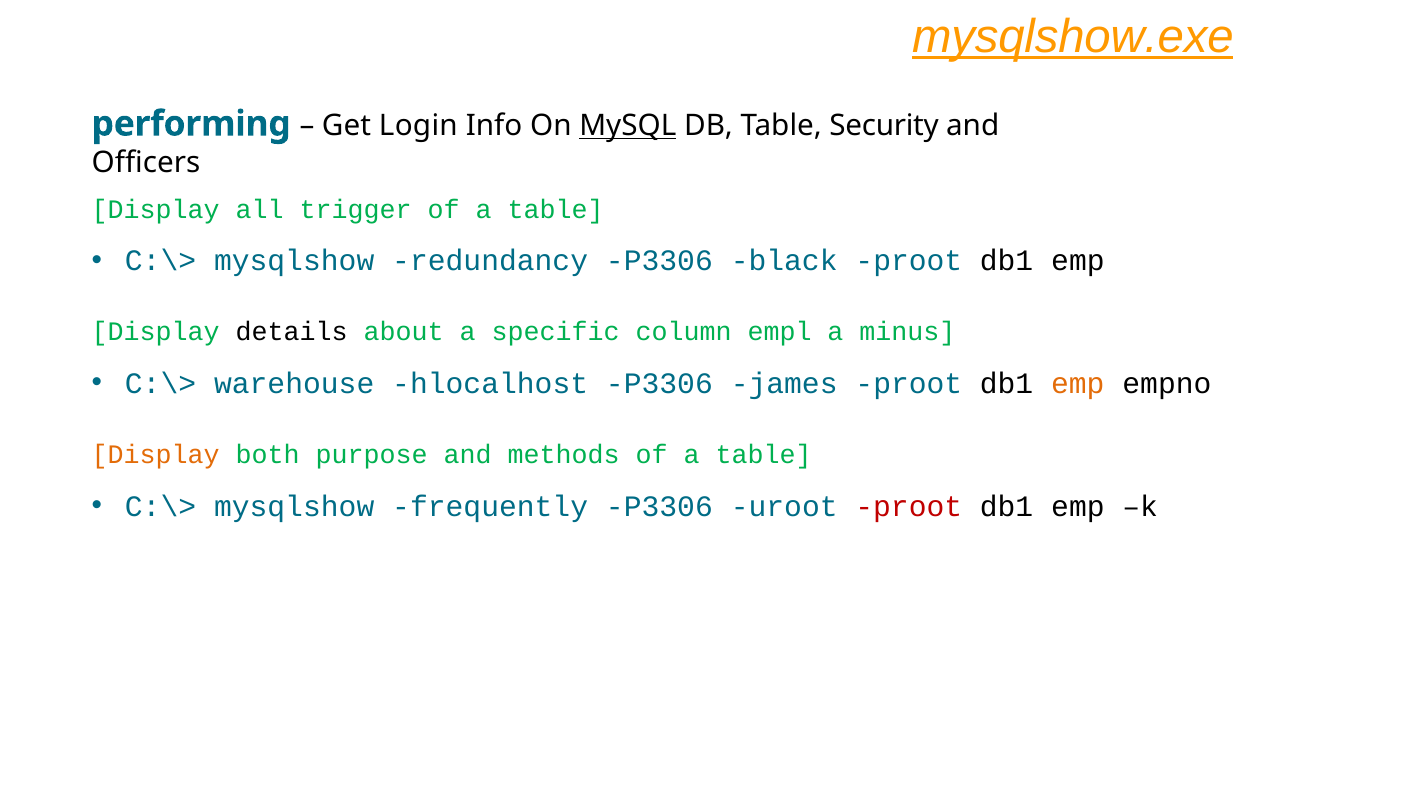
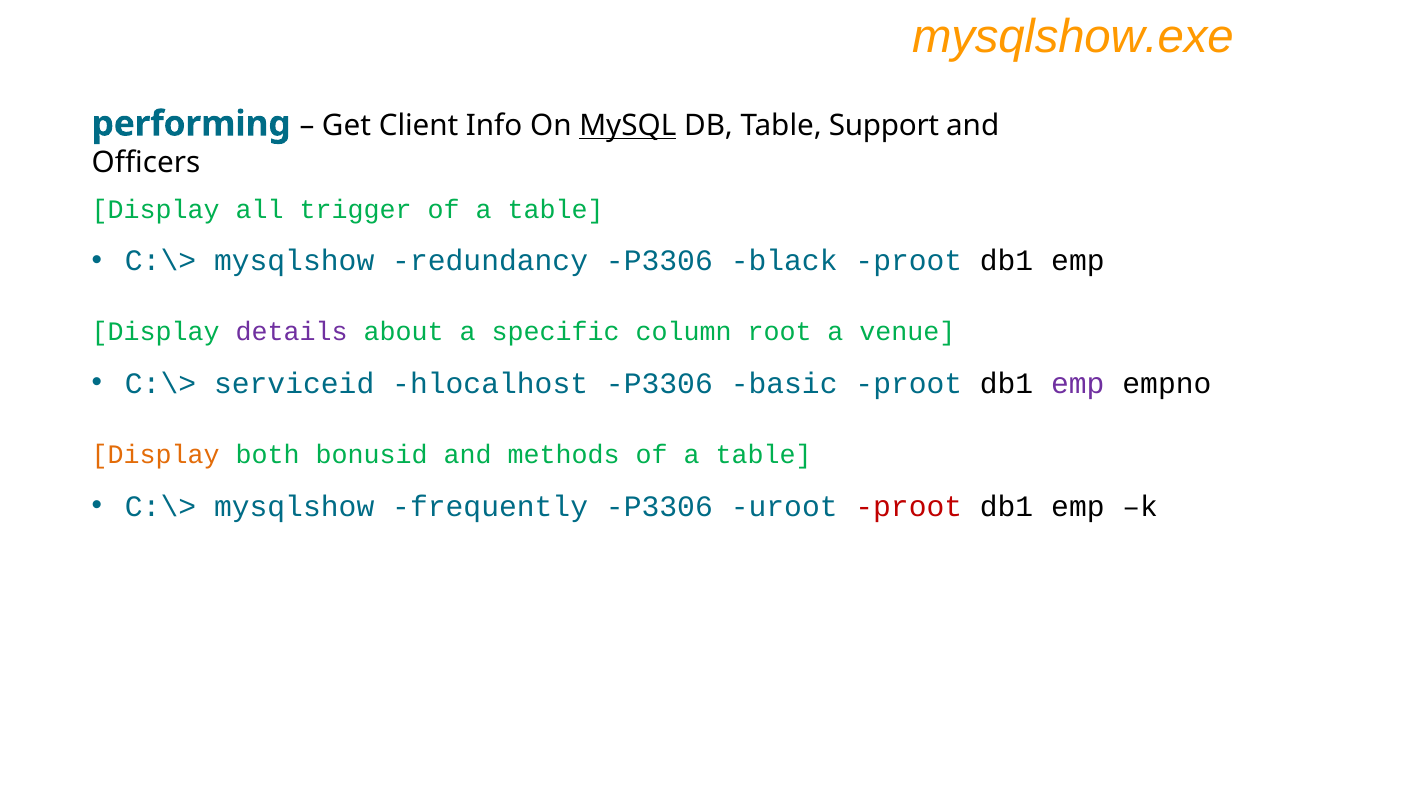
mysqlshow.exe underline: present -> none
Login: Login -> Client
Security: Security -> Support
details colour: black -> purple
empl: empl -> root
minus: minus -> venue
warehouse: warehouse -> serviceid
james: james -> basic
emp at (1078, 384) colour: orange -> purple
purpose: purpose -> bonusid
